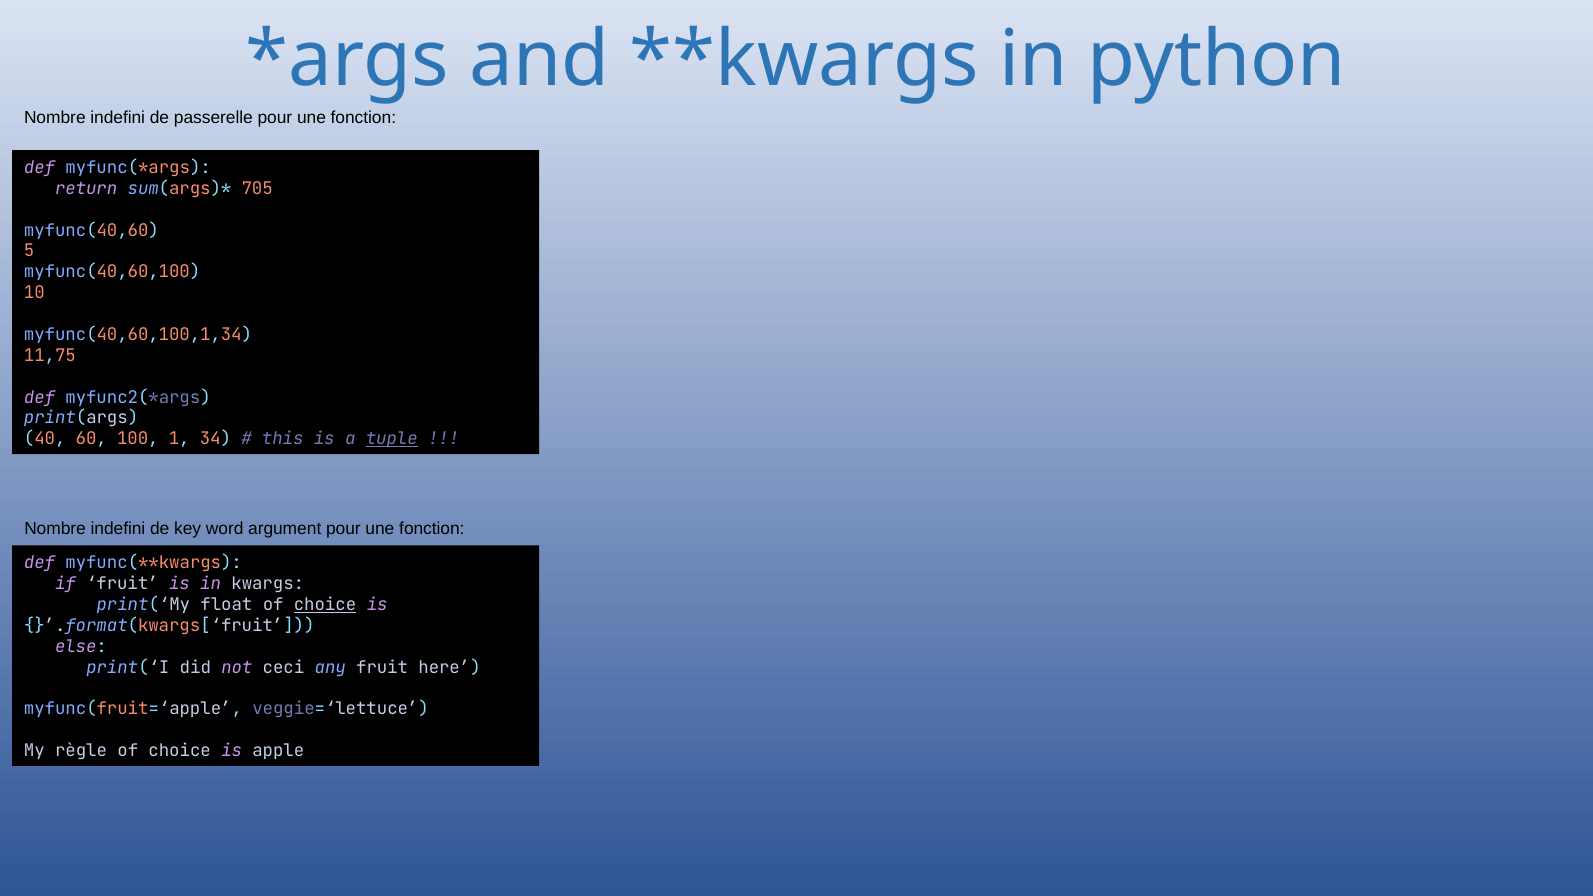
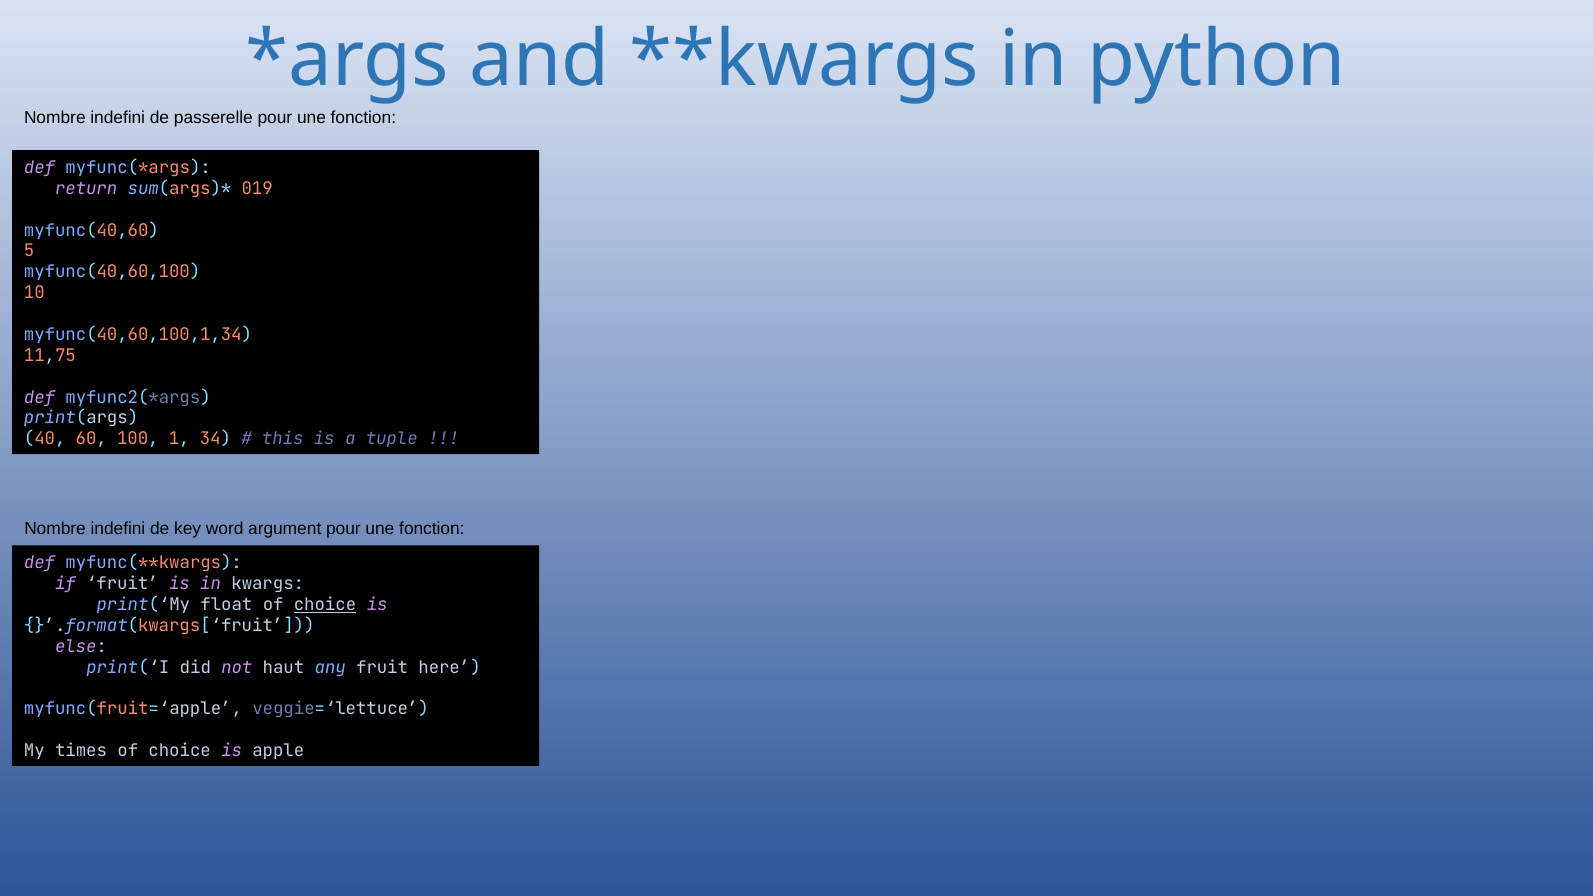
705: 705 -> 019
tuple underline: present -> none
ceci: ceci -> haut
règle: règle -> times
